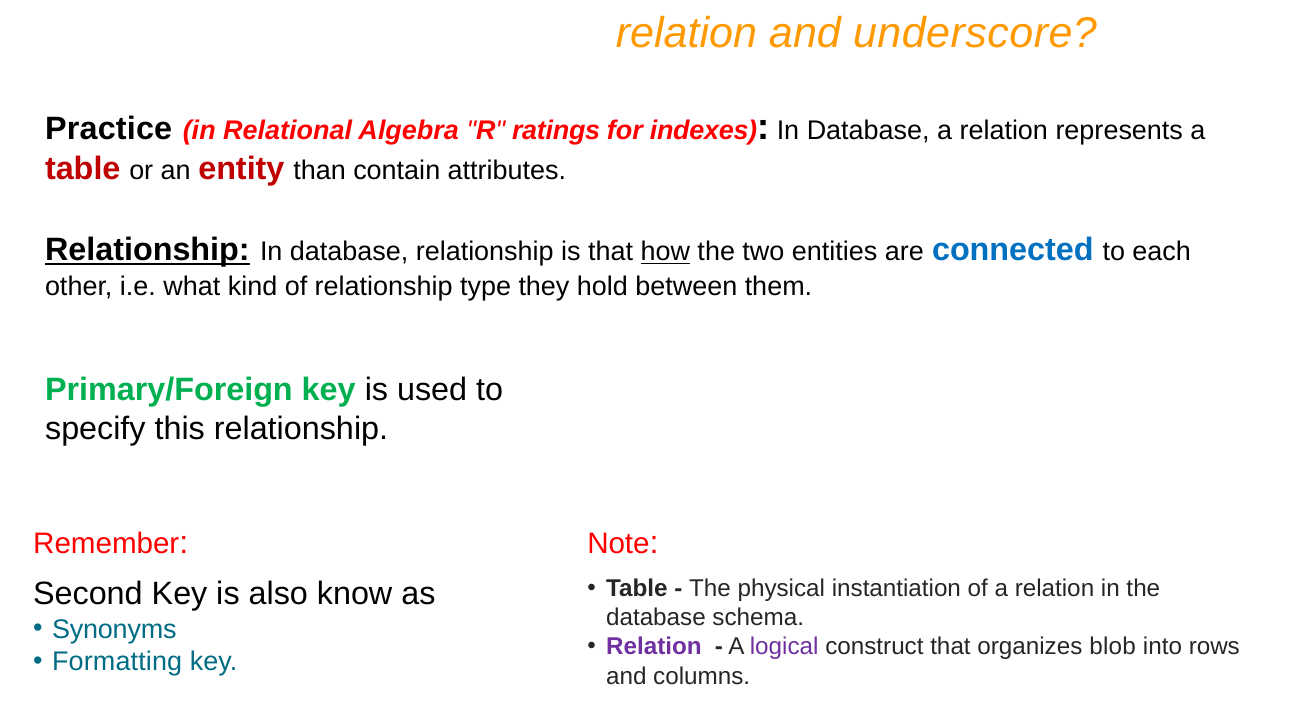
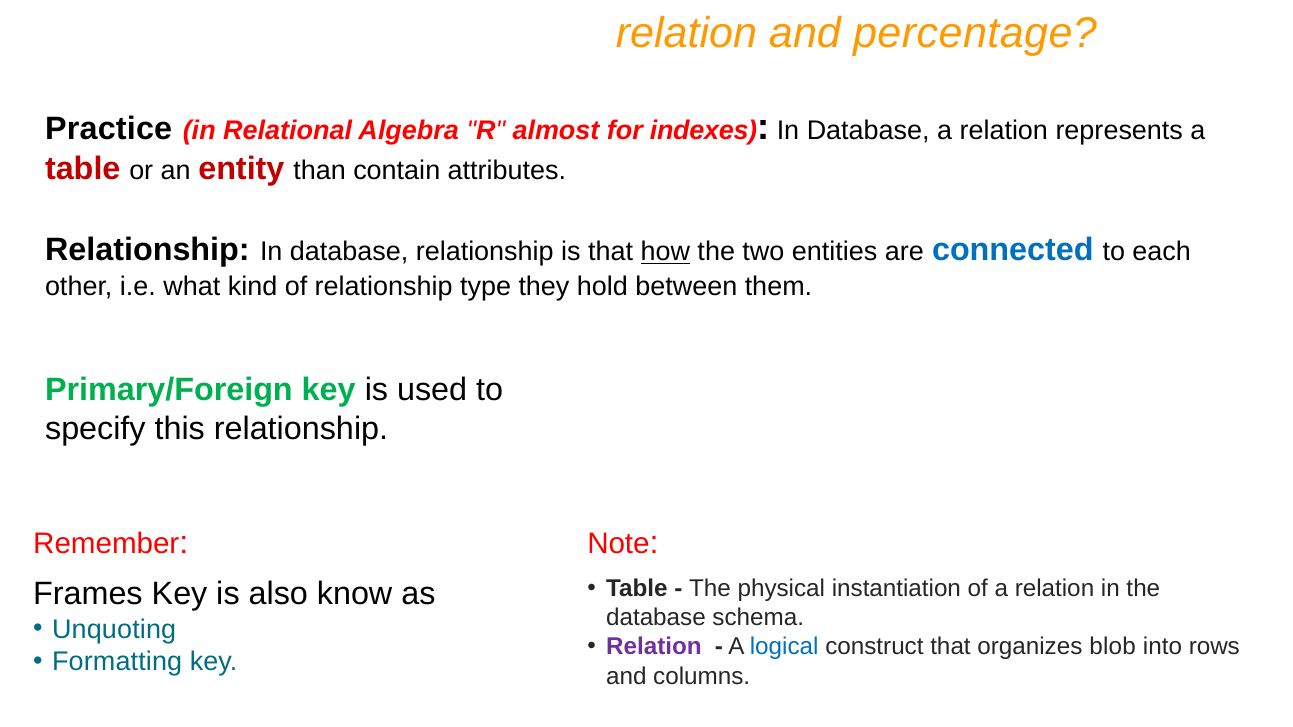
underscore: underscore -> percentage
ratings: ratings -> almost
Relationship at (147, 250) underline: present -> none
Second: Second -> Frames
Synonyms: Synonyms -> Unquoting
logical colour: purple -> blue
